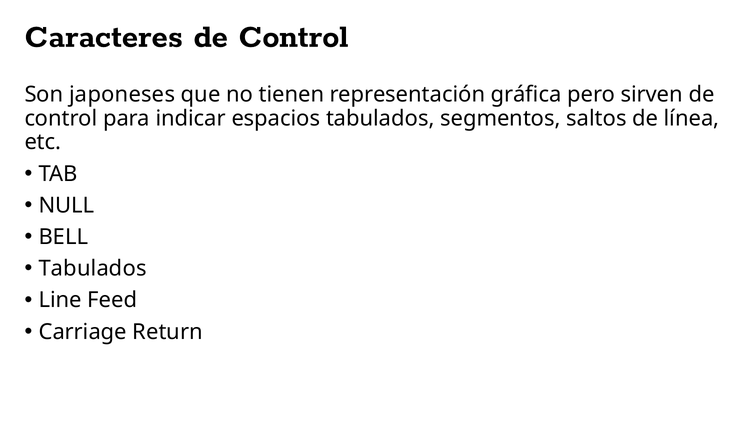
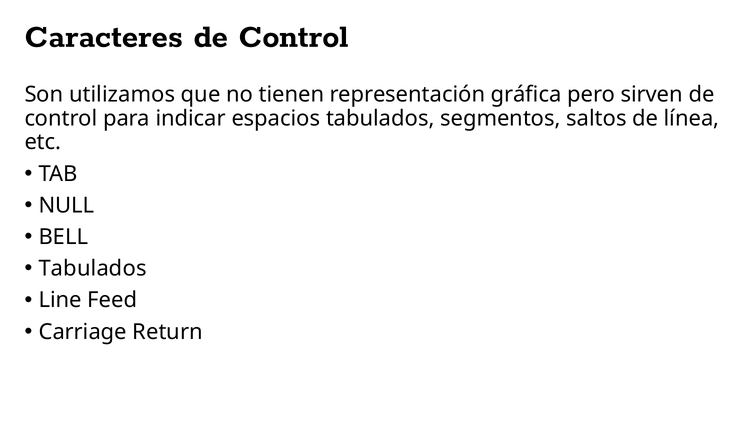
japoneses: japoneses -> utilizamos
